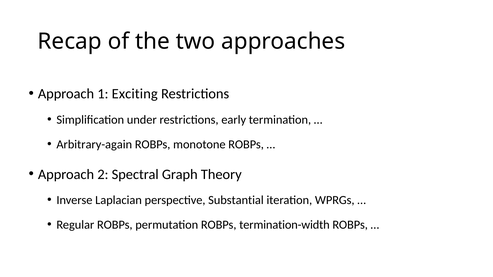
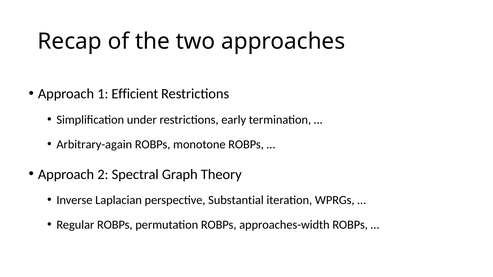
Exciting: Exciting -> Efficient
termination-width: termination-width -> approaches-width
